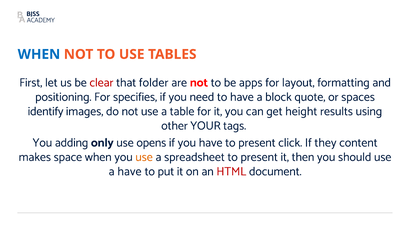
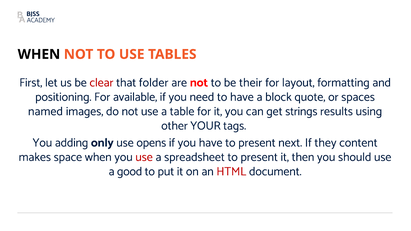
WHEN at (39, 54) colour: blue -> black
apps: apps -> their
specifies: specifies -> available
identify: identify -> named
height: height -> strings
click: click -> next
use at (144, 157) colour: orange -> red
a have: have -> good
